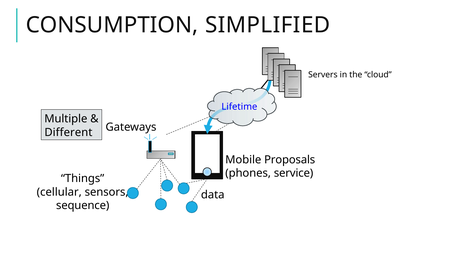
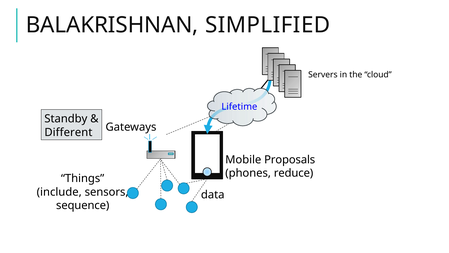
CONSUMPTION: CONSUMPTION -> BALAKRISHNAN
Multiple: Multiple -> Standby
service: service -> reduce
cellular: cellular -> include
